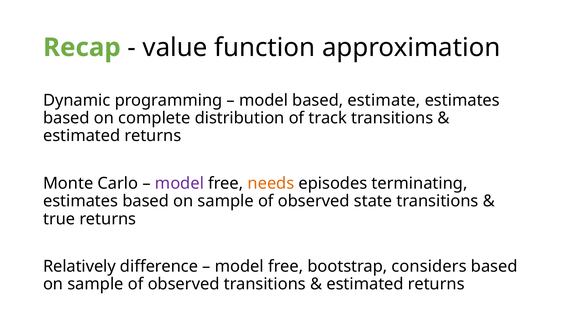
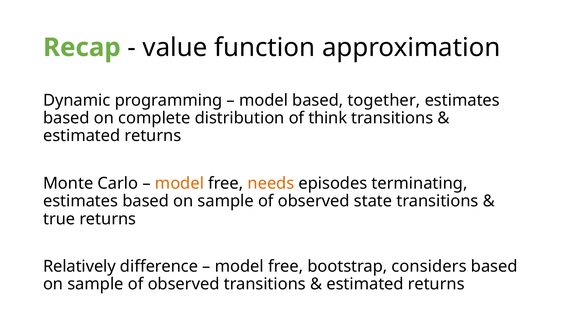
estimate: estimate -> together
track: track -> think
model at (179, 183) colour: purple -> orange
